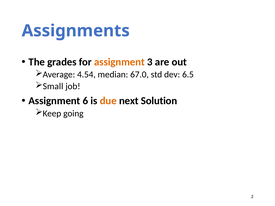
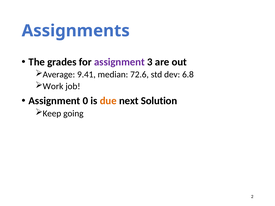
assignment at (119, 62) colour: orange -> purple
4.54: 4.54 -> 9.41
67.0: 67.0 -> 72.6
6.5: 6.5 -> 6.8
Small: Small -> Work
6: 6 -> 0
